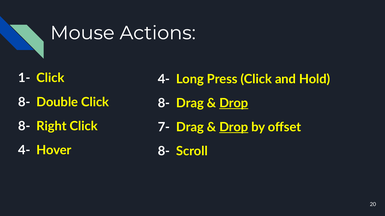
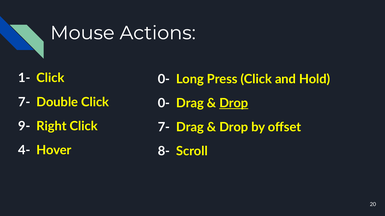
4- at (164, 79): 4- -> 0-
8- at (24, 102): 8- -> 7-
8- at (164, 103): 8- -> 0-
8- at (24, 126): 8- -> 9-
Drop at (234, 128) underline: present -> none
